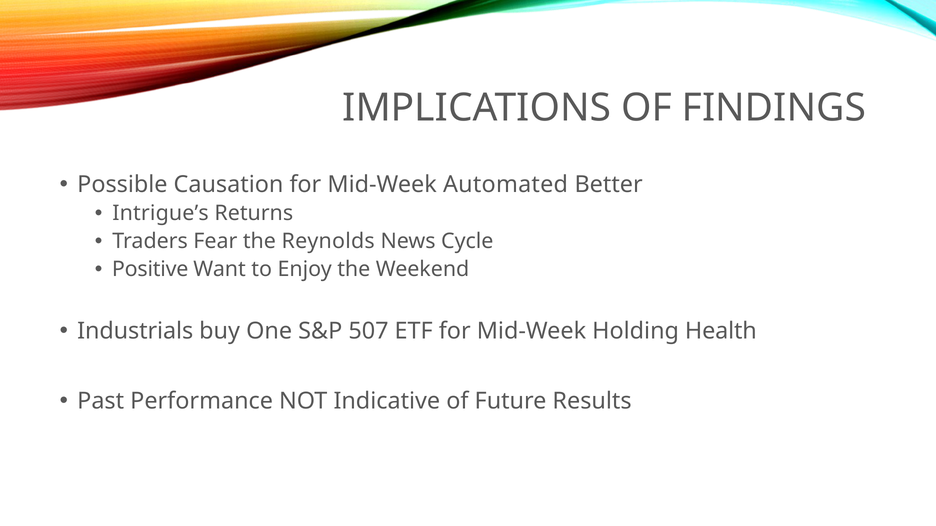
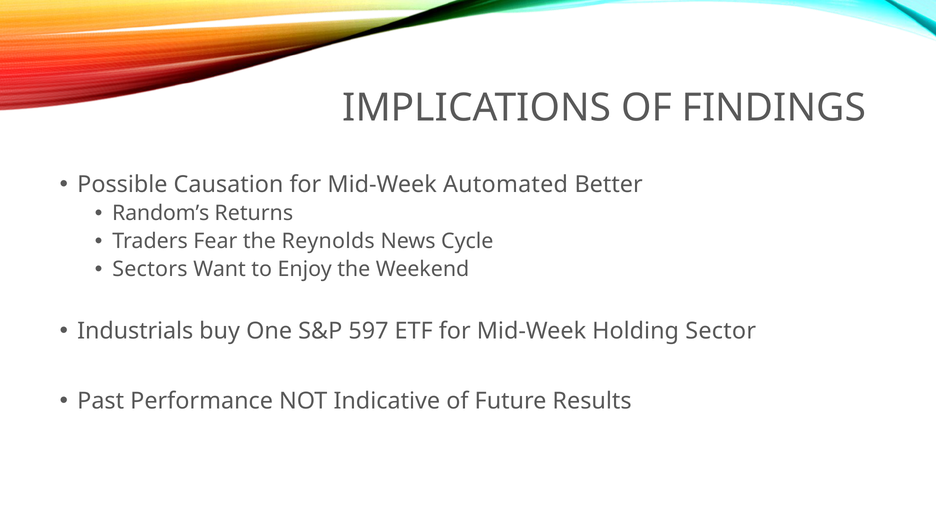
Intrigue’s: Intrigue’s -> Random’s
Positive: Positive -> Sectors
507: 507 -> 597
Health: Health -> Sector
